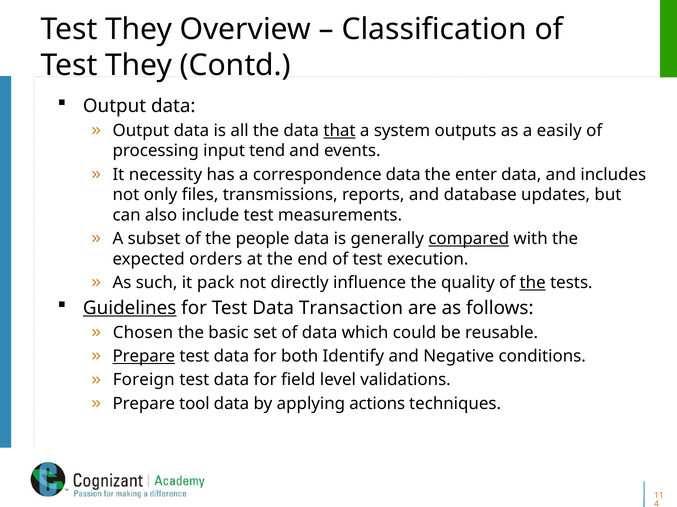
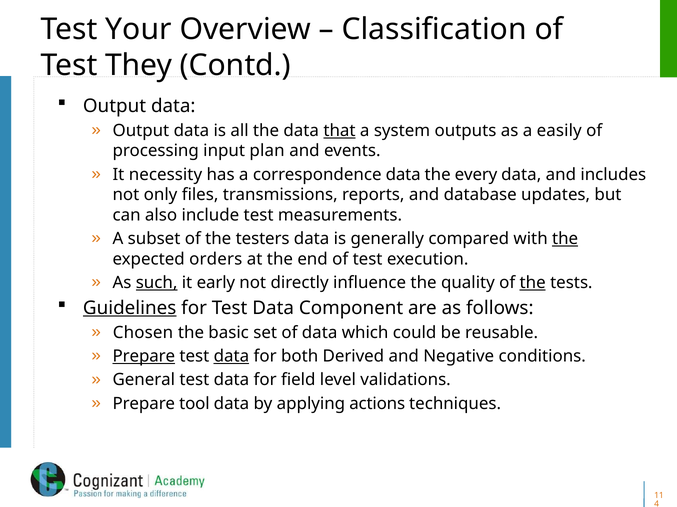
They at (139, 29): They -> Your
tend: tend -> plan
enter: enter -> every
people: people -> testers
compared underline: present -> none
the at (565, 239) underline: none -> present
such underline: none -> present
pack: pack -> early
Transaction: Transaction -> Component
data at (231, 357) underline: none -> present
Identify: Identify -> Derived
Foreign: Foreign -> General
